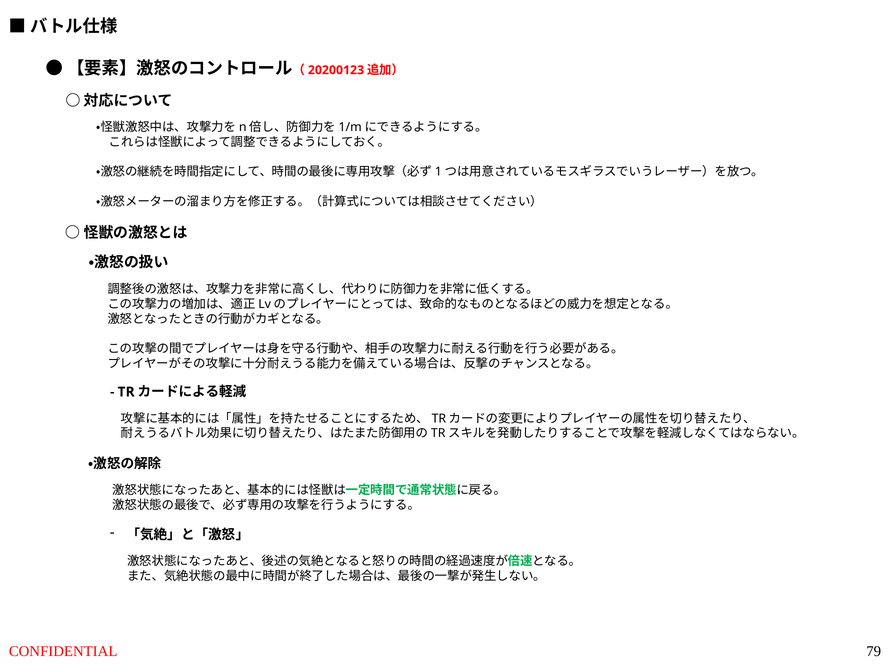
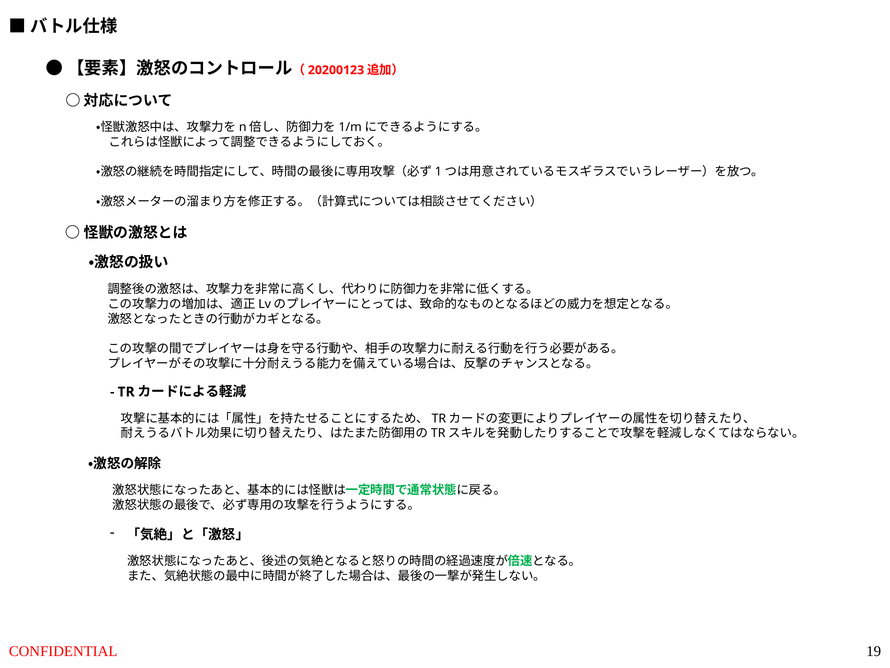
79: 79 -> 19
